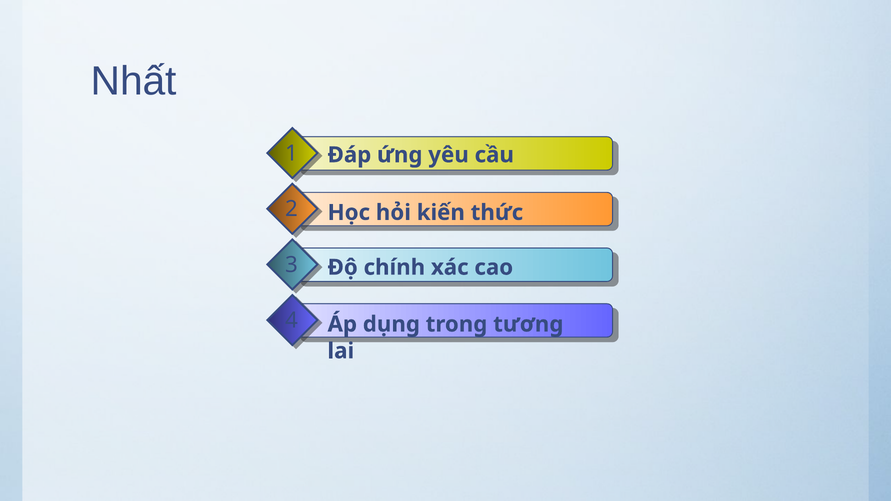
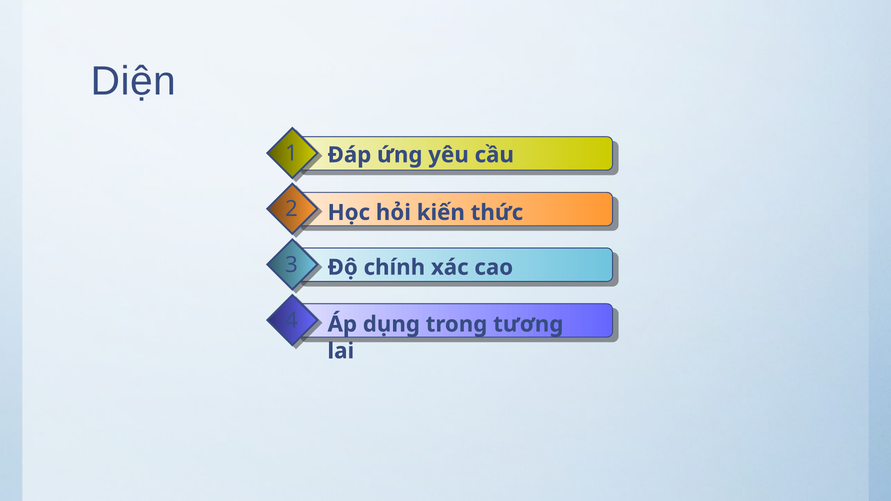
Nhất: Nhất -> Diện
